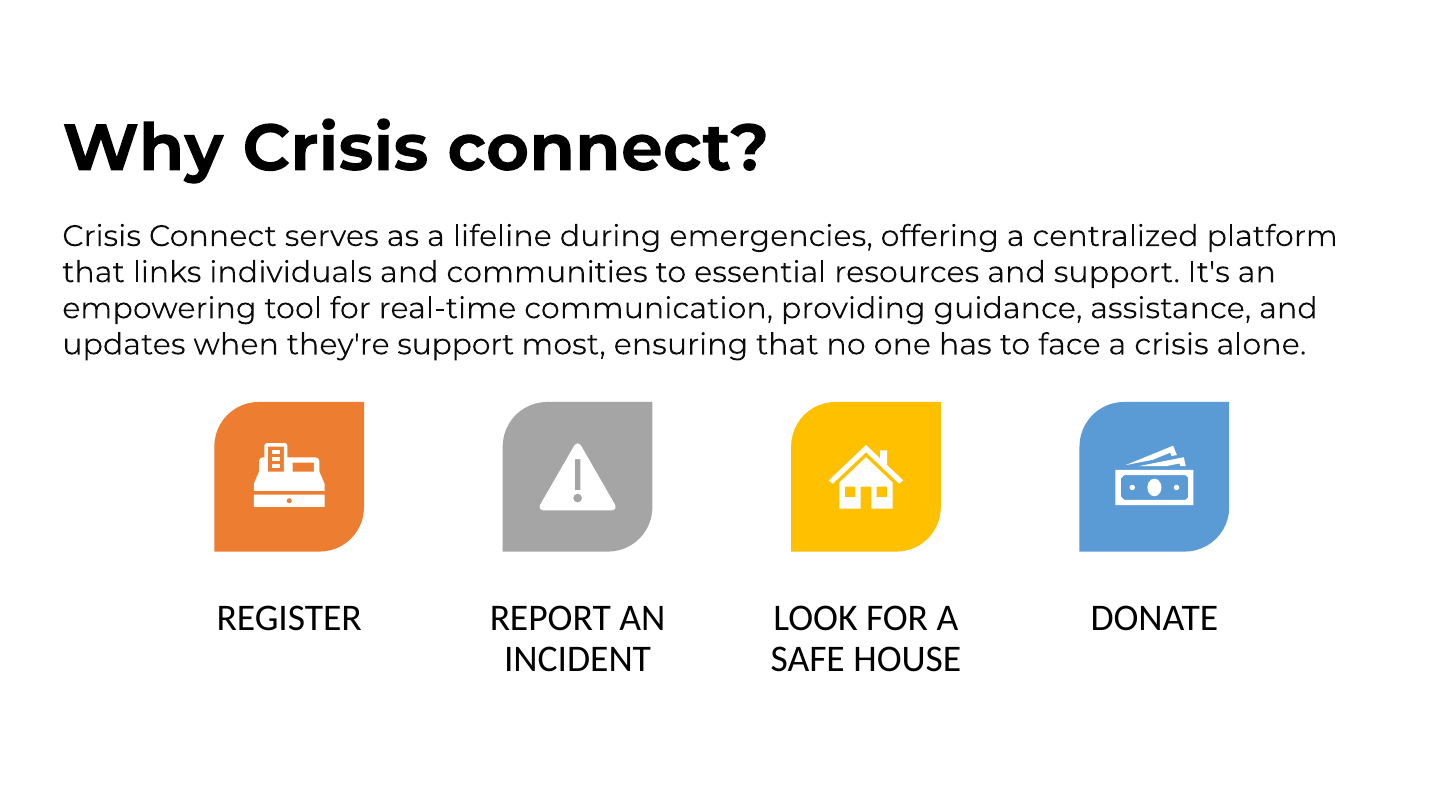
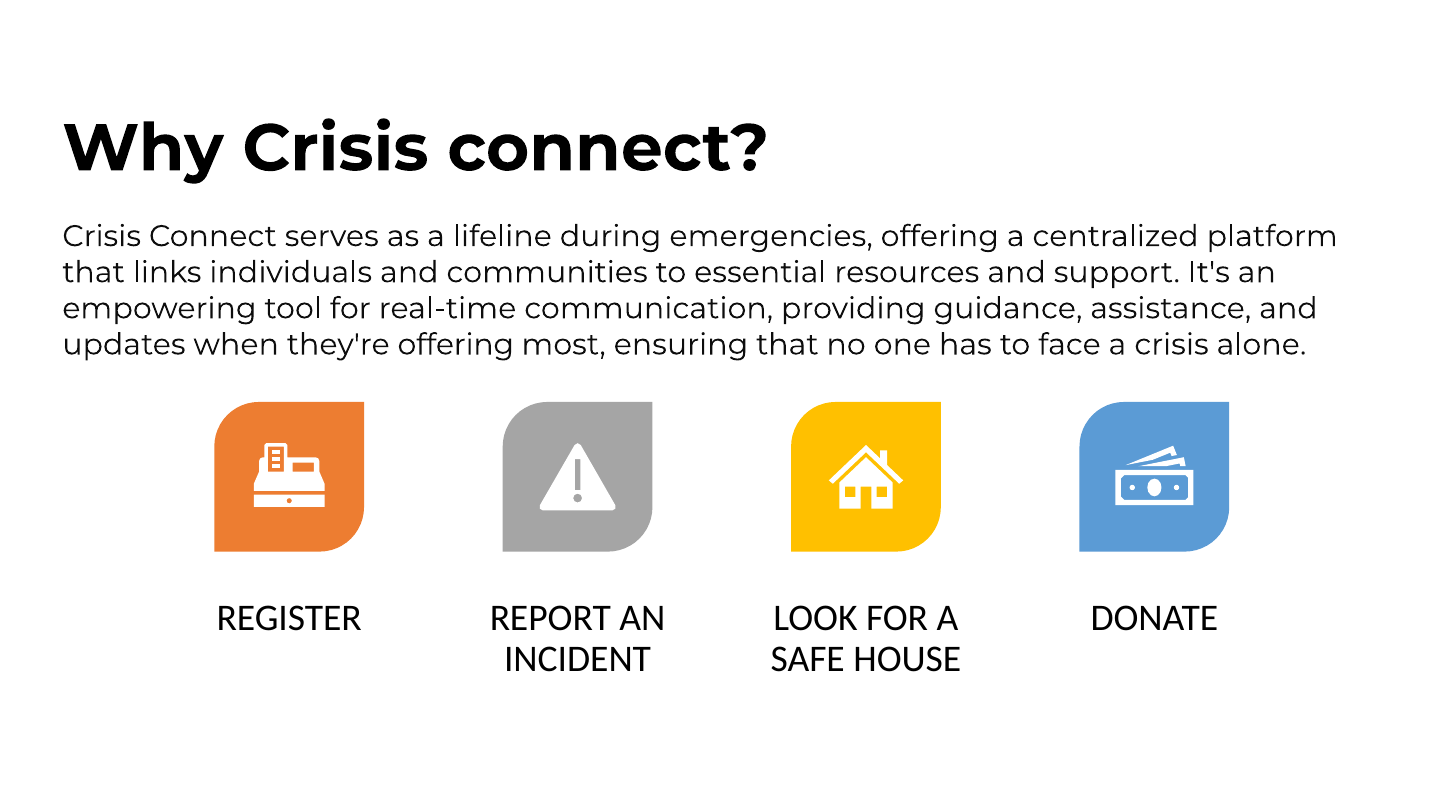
they're support: support -> offering
